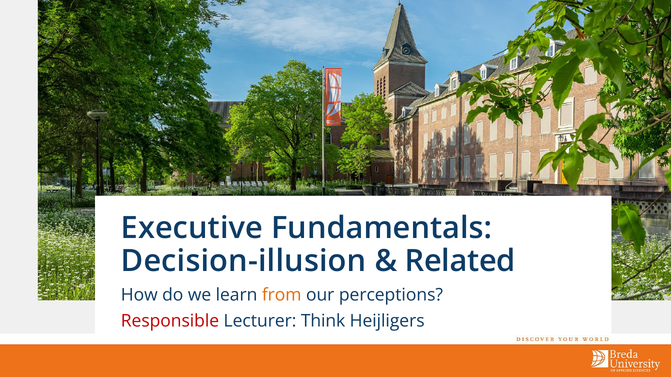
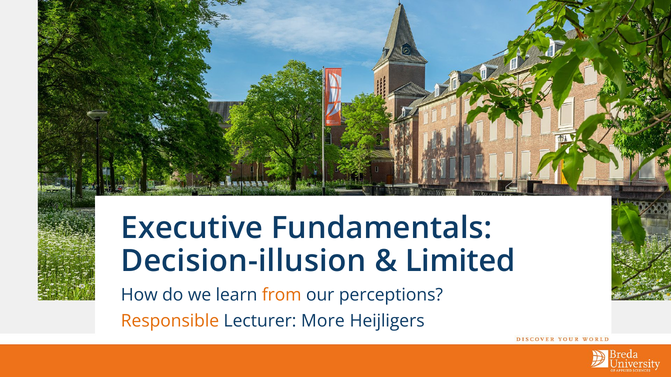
Related: Related -> Limited
Responsible colour: red -> orange
Think: Think -> More
